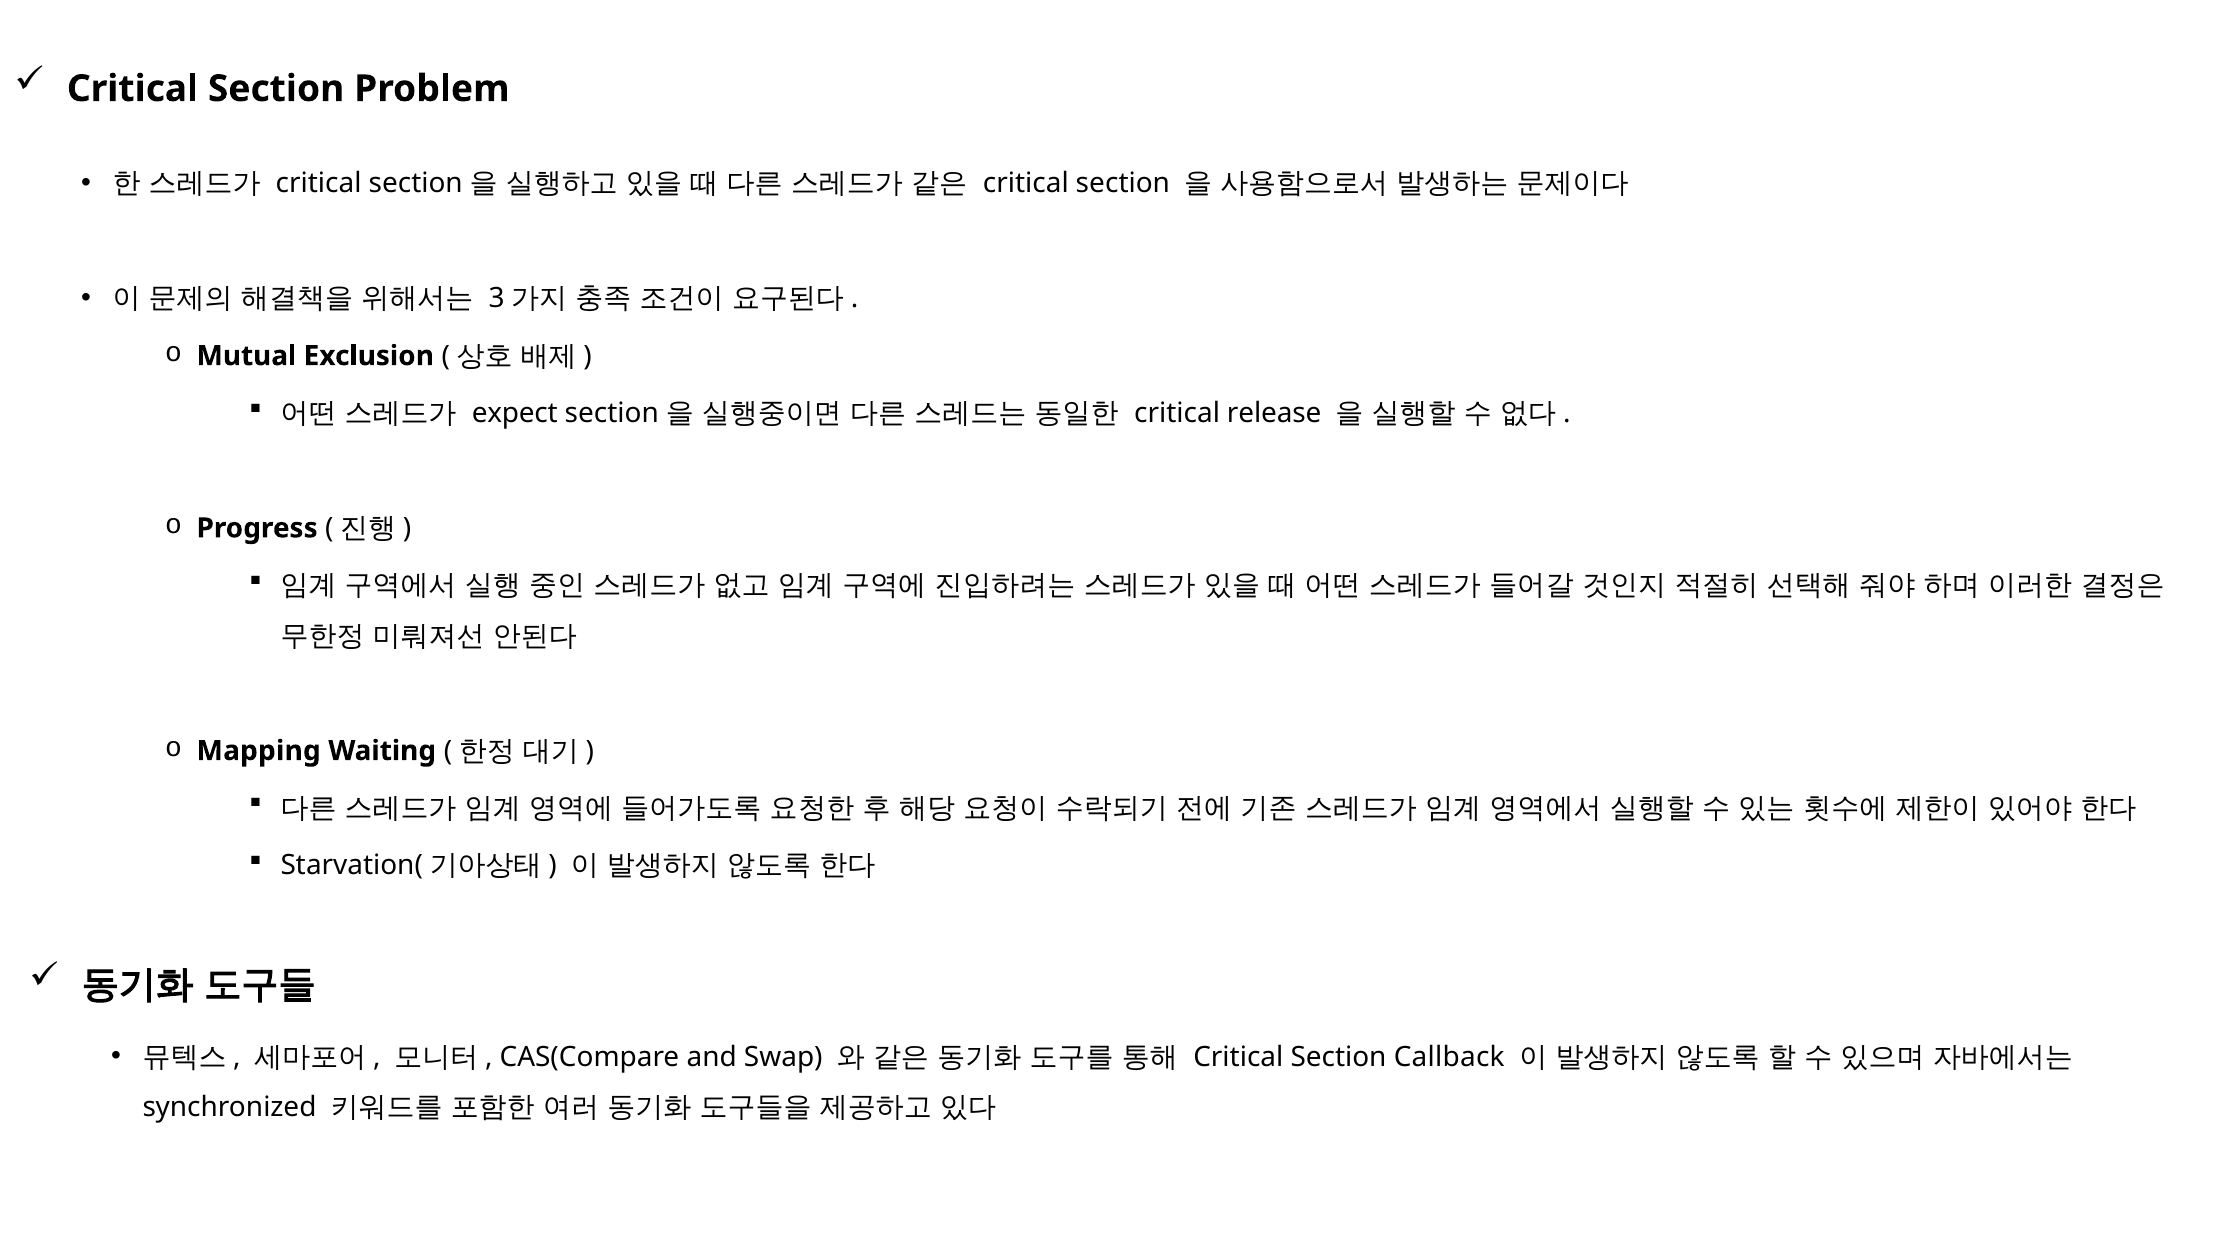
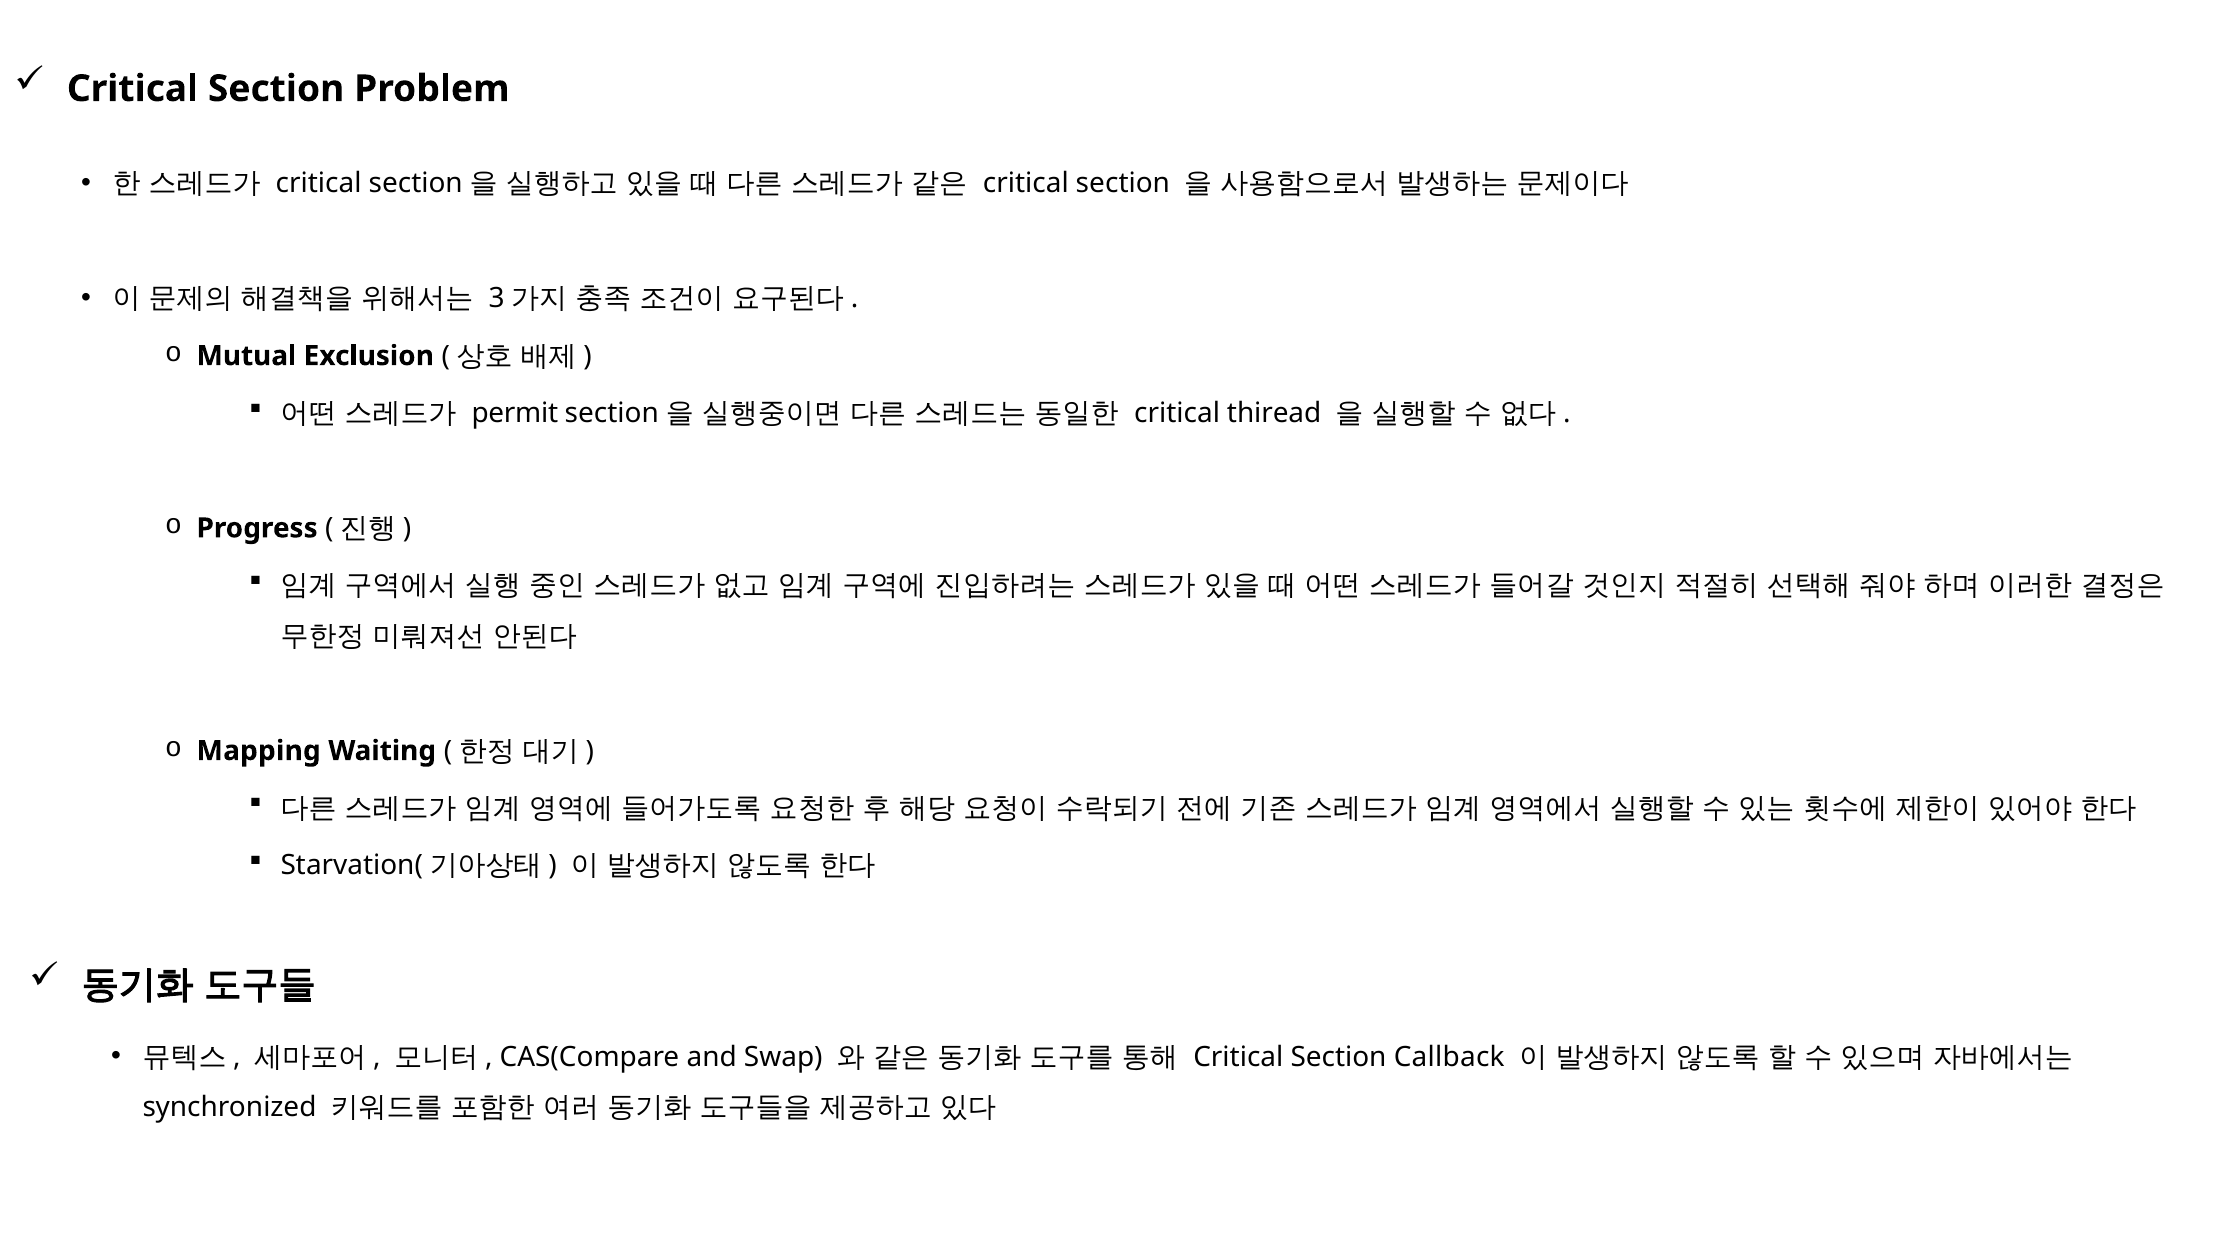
expect: expect -> permit
release: release -> thiread
